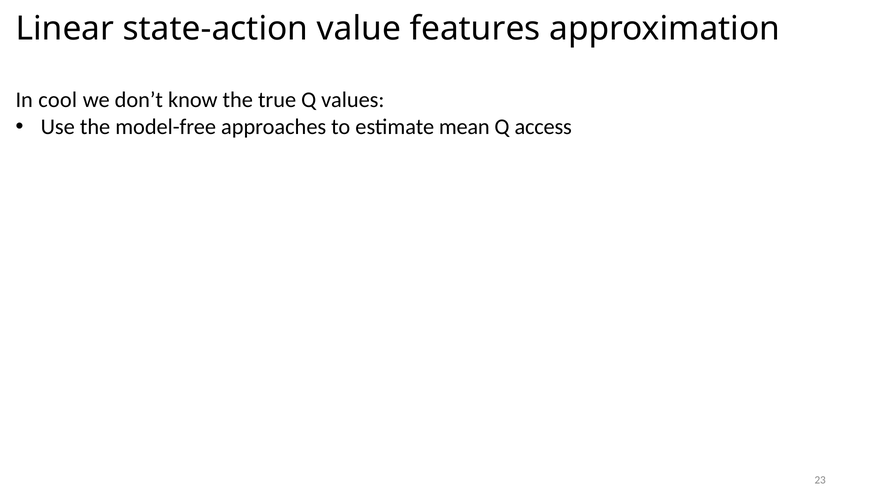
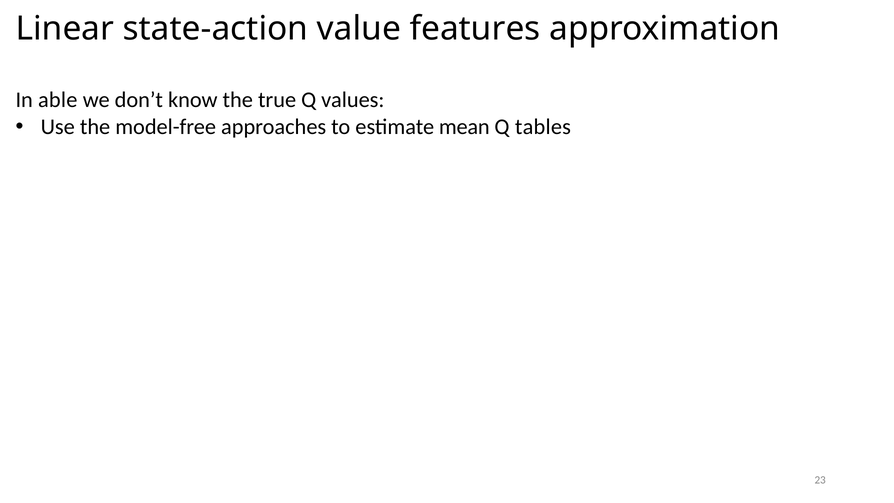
cool: cool -> able
access: access -> tables
